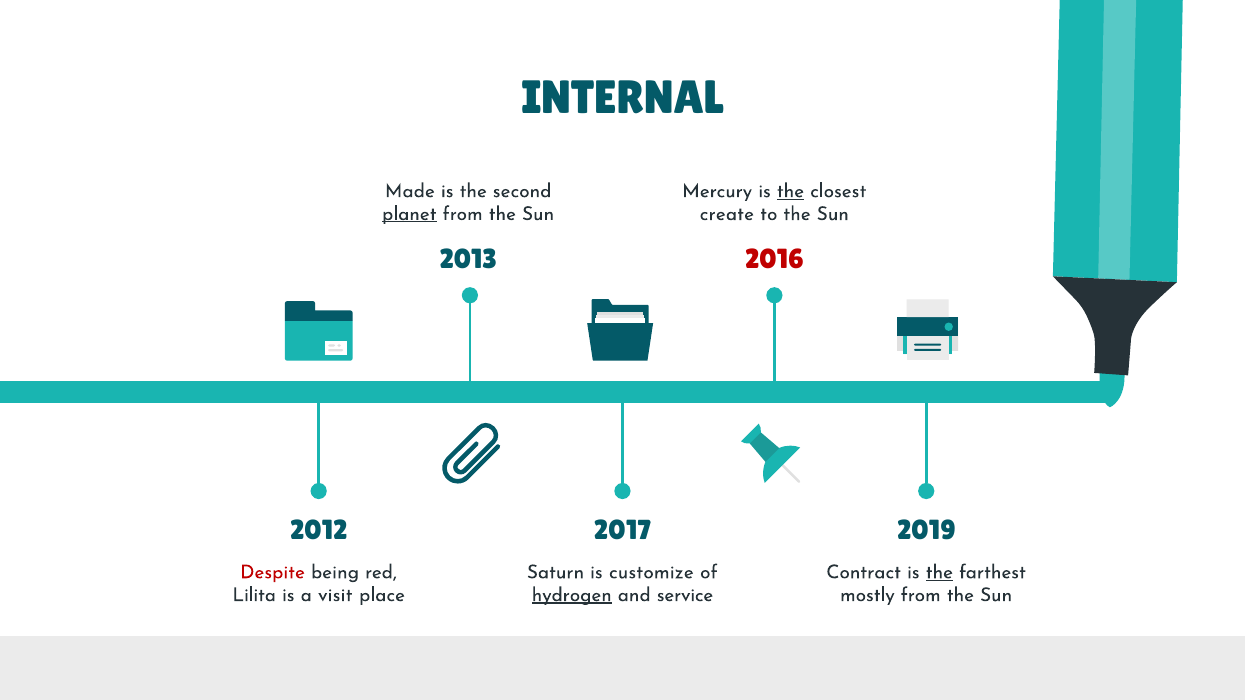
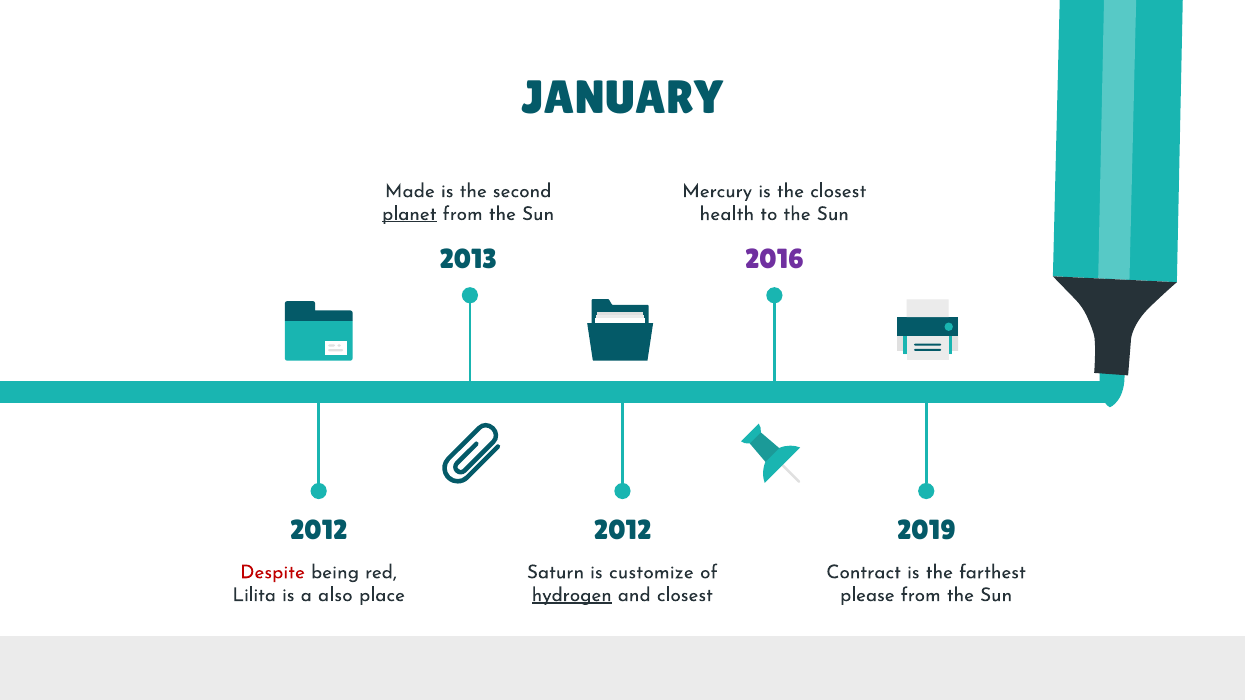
INTERNAL: INTERNAL -> JANUARY
the at (791, 191) underline: present -> none
create: create -> health
2016 colour: red -> purple
2017 at (622, 530): 2017 -> 2012
the at (939, 572) underline: present -> none
visit: visit -> also
and service: service -> closest
mostly: mostly -> please
